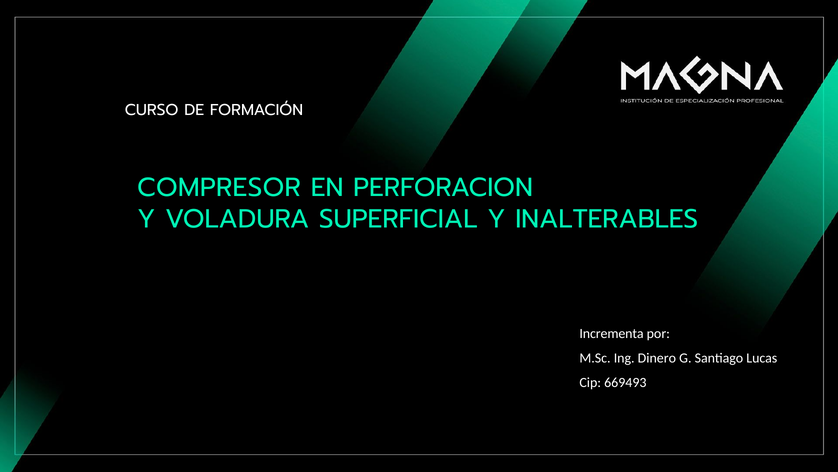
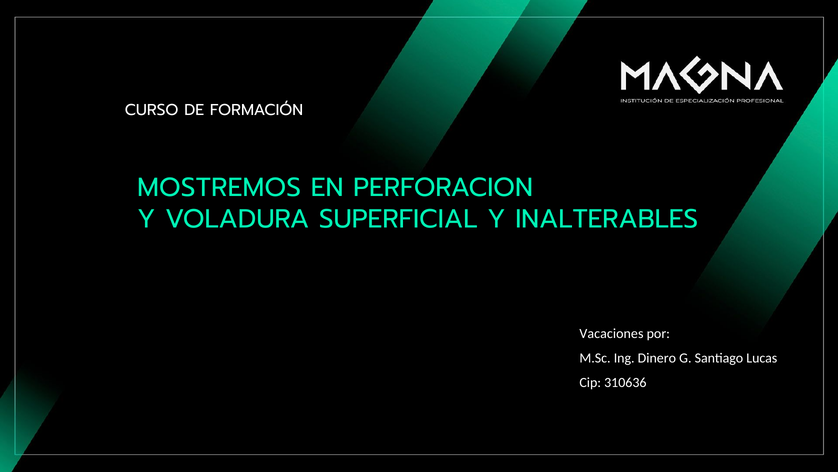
COMPRESOR: COMPRESOR -> MOSTREMOS
Incrementa: Incrementa -> Vacaciones
669493: 669493 -> 310636
